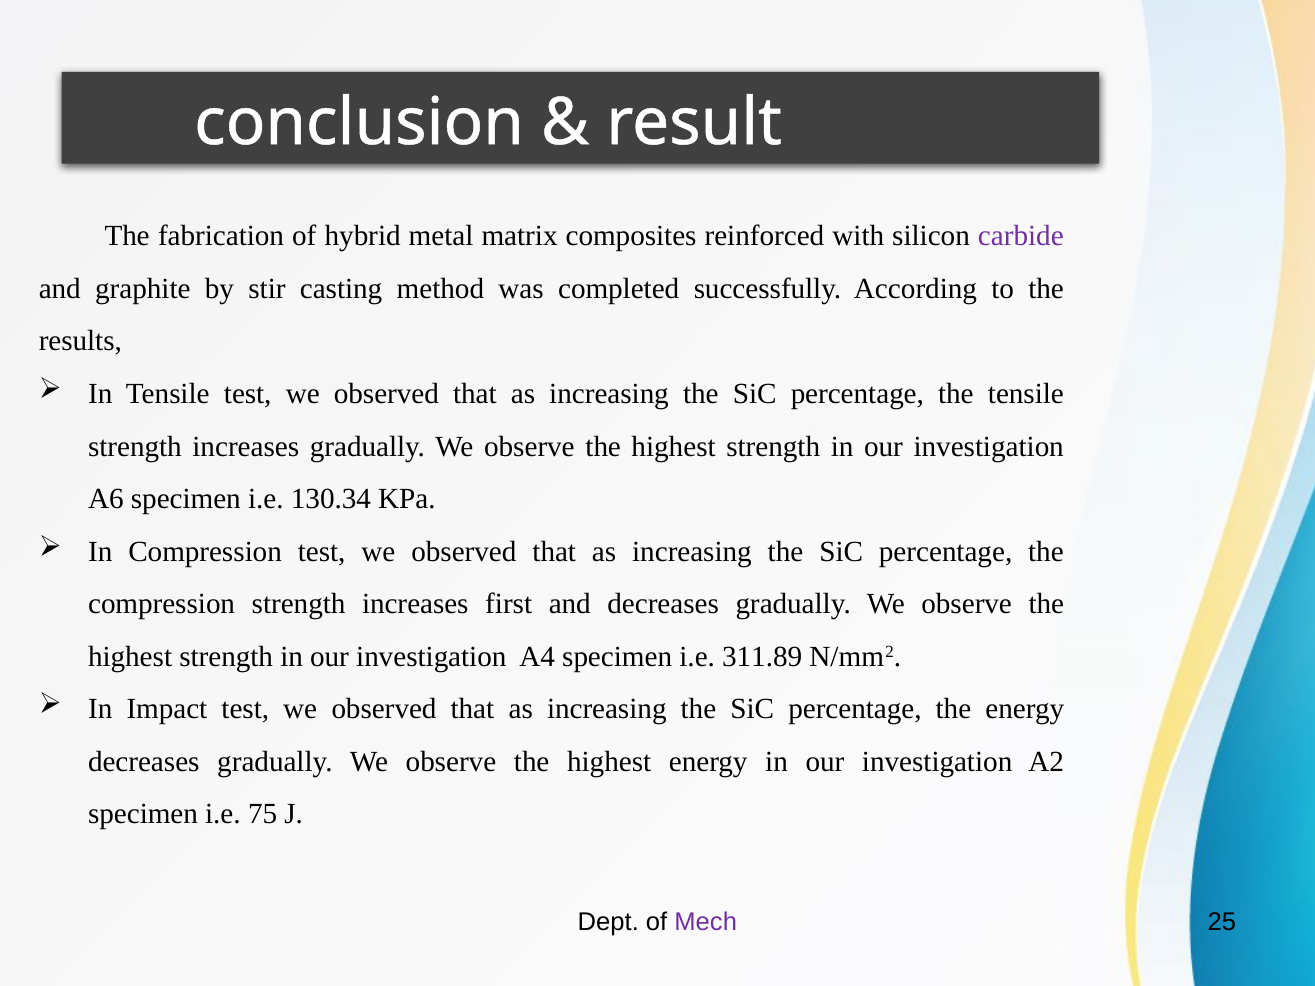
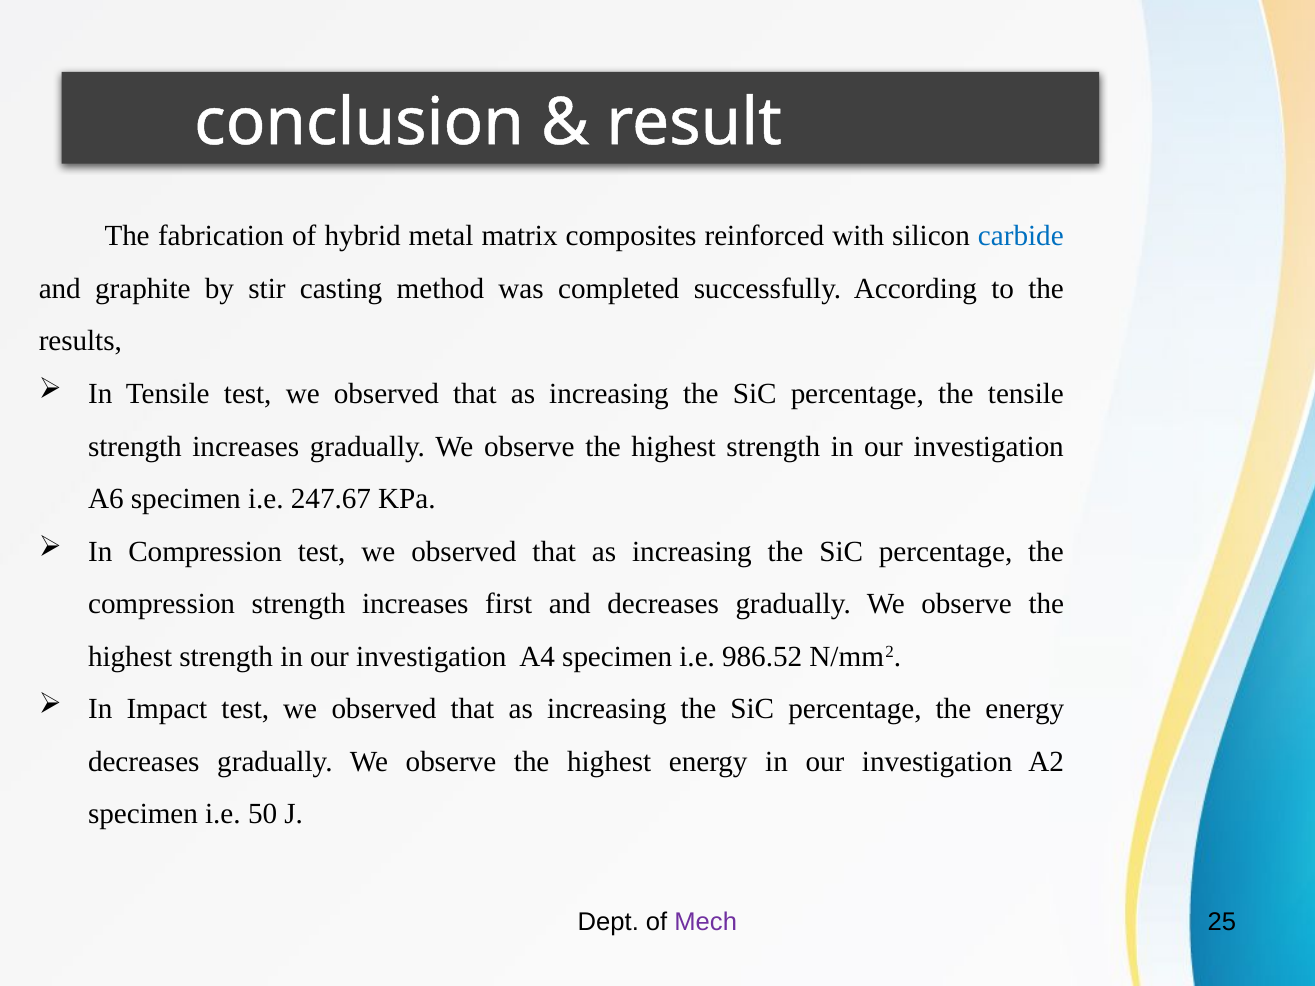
carbide colour: purple -> blue
130.34: 130.34 -> 247.67
311.89: 311.89 -> 986.52
75: 75 -> 50
